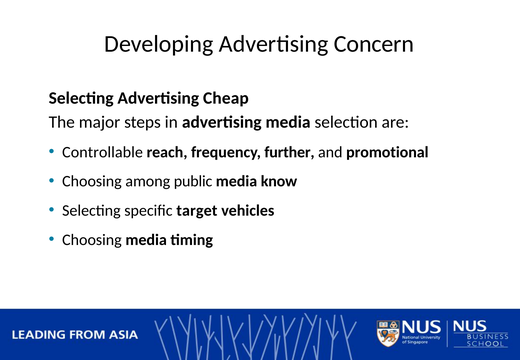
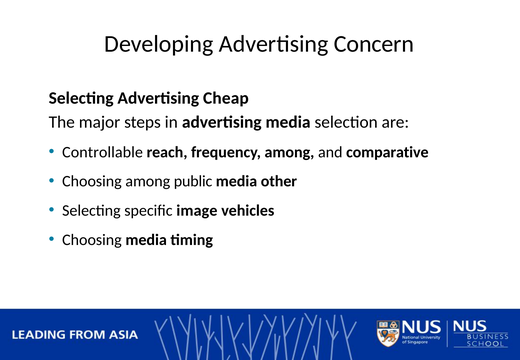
frequency further: further -> among
promotional: promotional -> comparative
know: know -> other
target: target -> image
